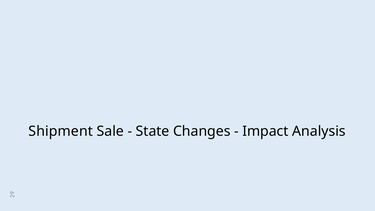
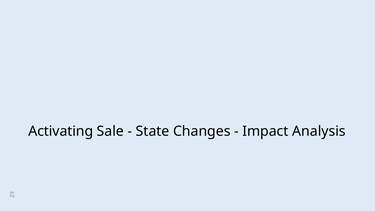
Shipment: Shipment -> Activating
